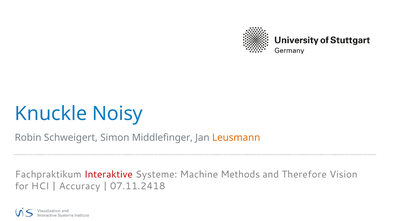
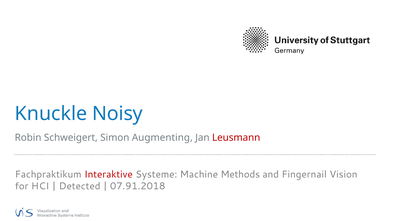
Middlefinger: Middlefinger -> Augmenting
Leusmann colour: orange -> red
Therefore: Therefore -> Fingernail
Accuracy: Accuracy -> Detected
07.11.2418: 07.11.2418 -> 07.91.2018
